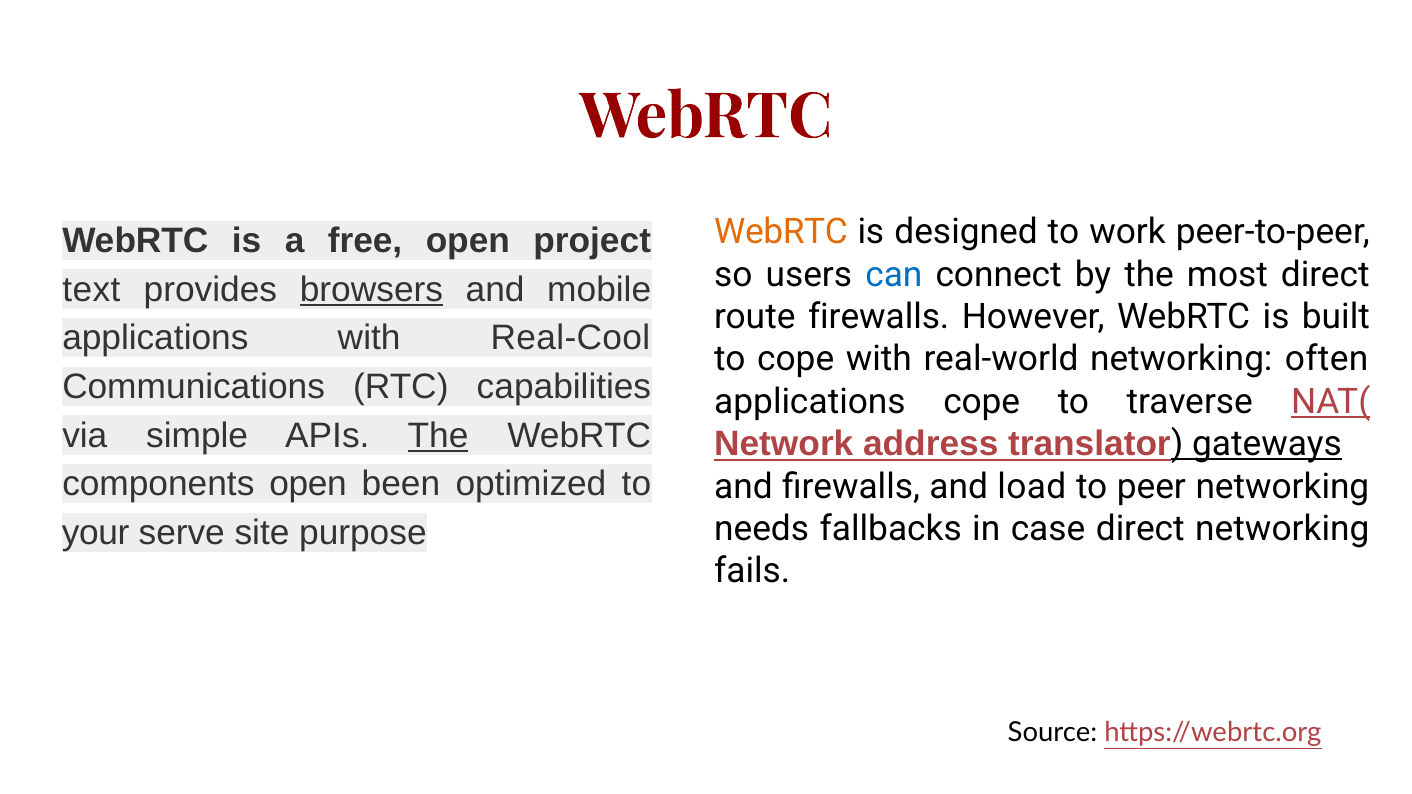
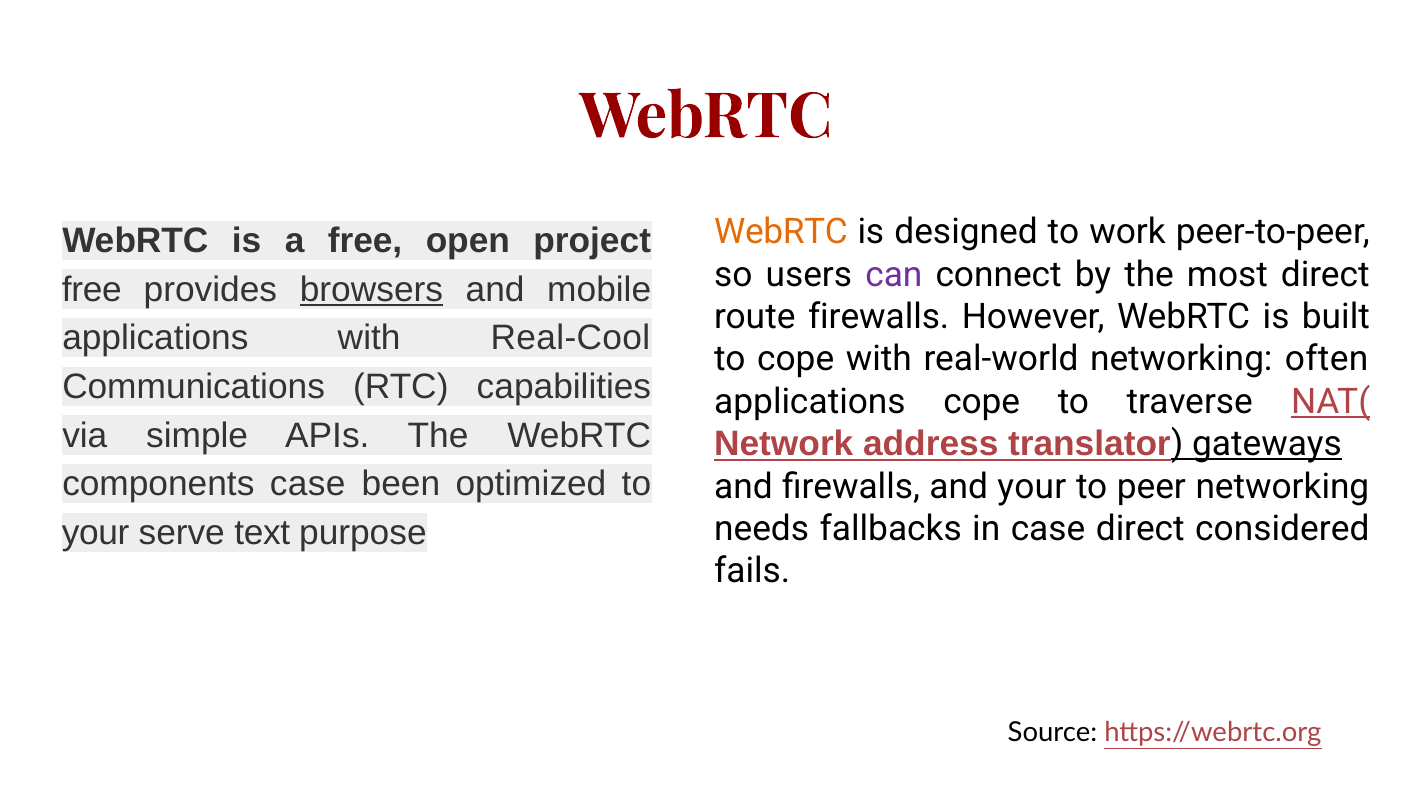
can colour: blue -> purple
text at (91, 290): text -> free
The at (438, 436) underline: present -> none
components open: open -> case
and load: load -> your
direct networking: networking -> considered
site: site -> text
